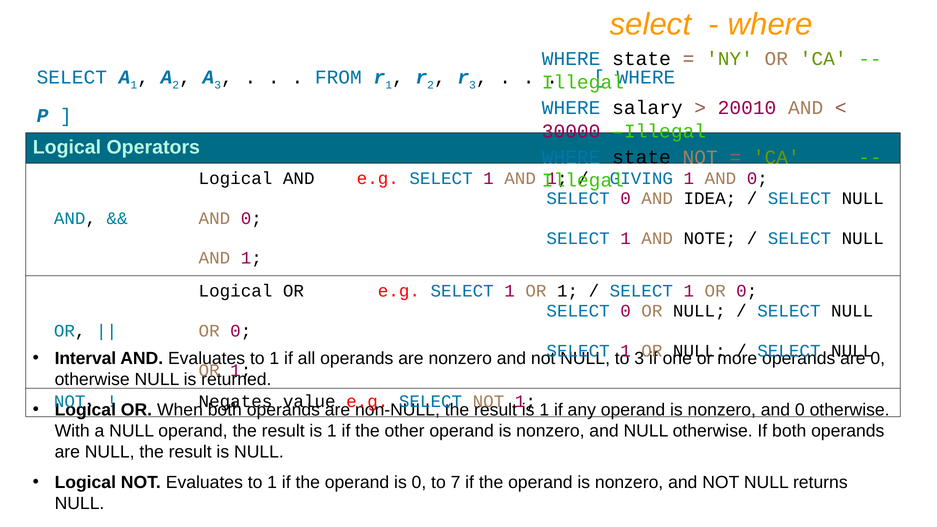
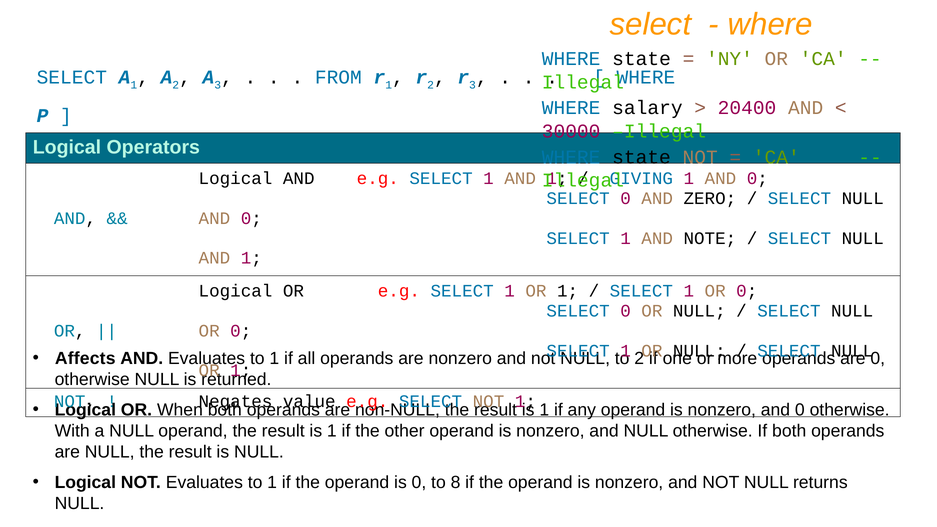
20010: 20010 -> 20400
IDEA: IDEA -> ZERO
Interval: Interval -> Affects
3 at (639, 358): 3 -> 2
7: 7 -> 8
